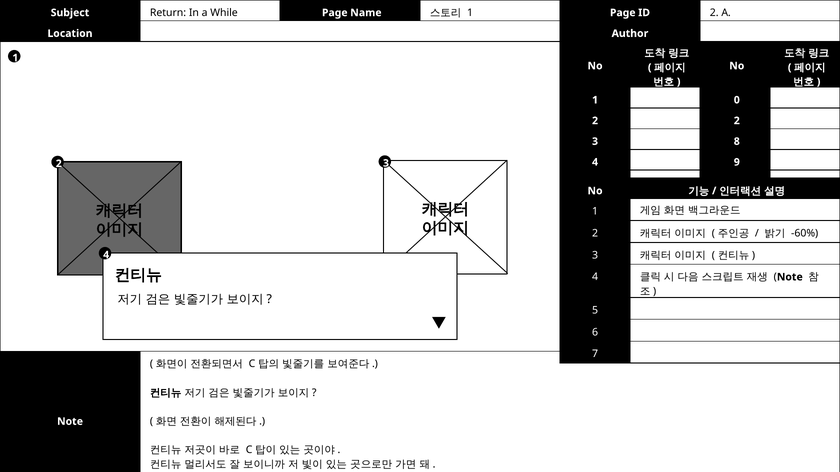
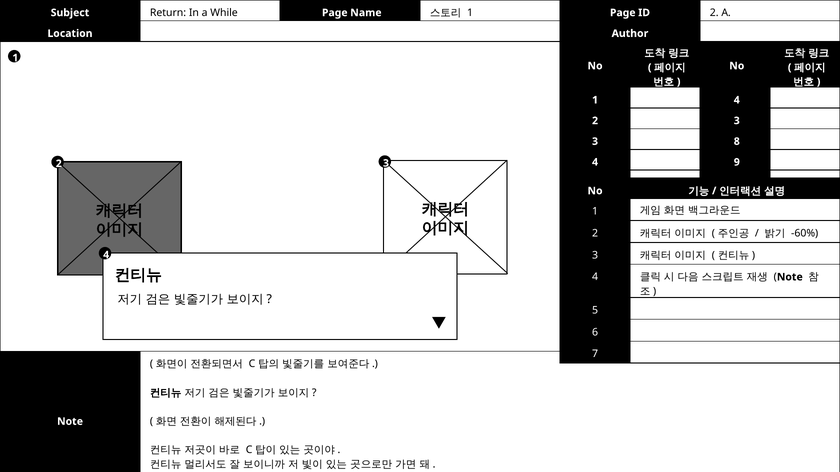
1 0: 0 -> 4
2 at (737, 121): 2 -> 3
